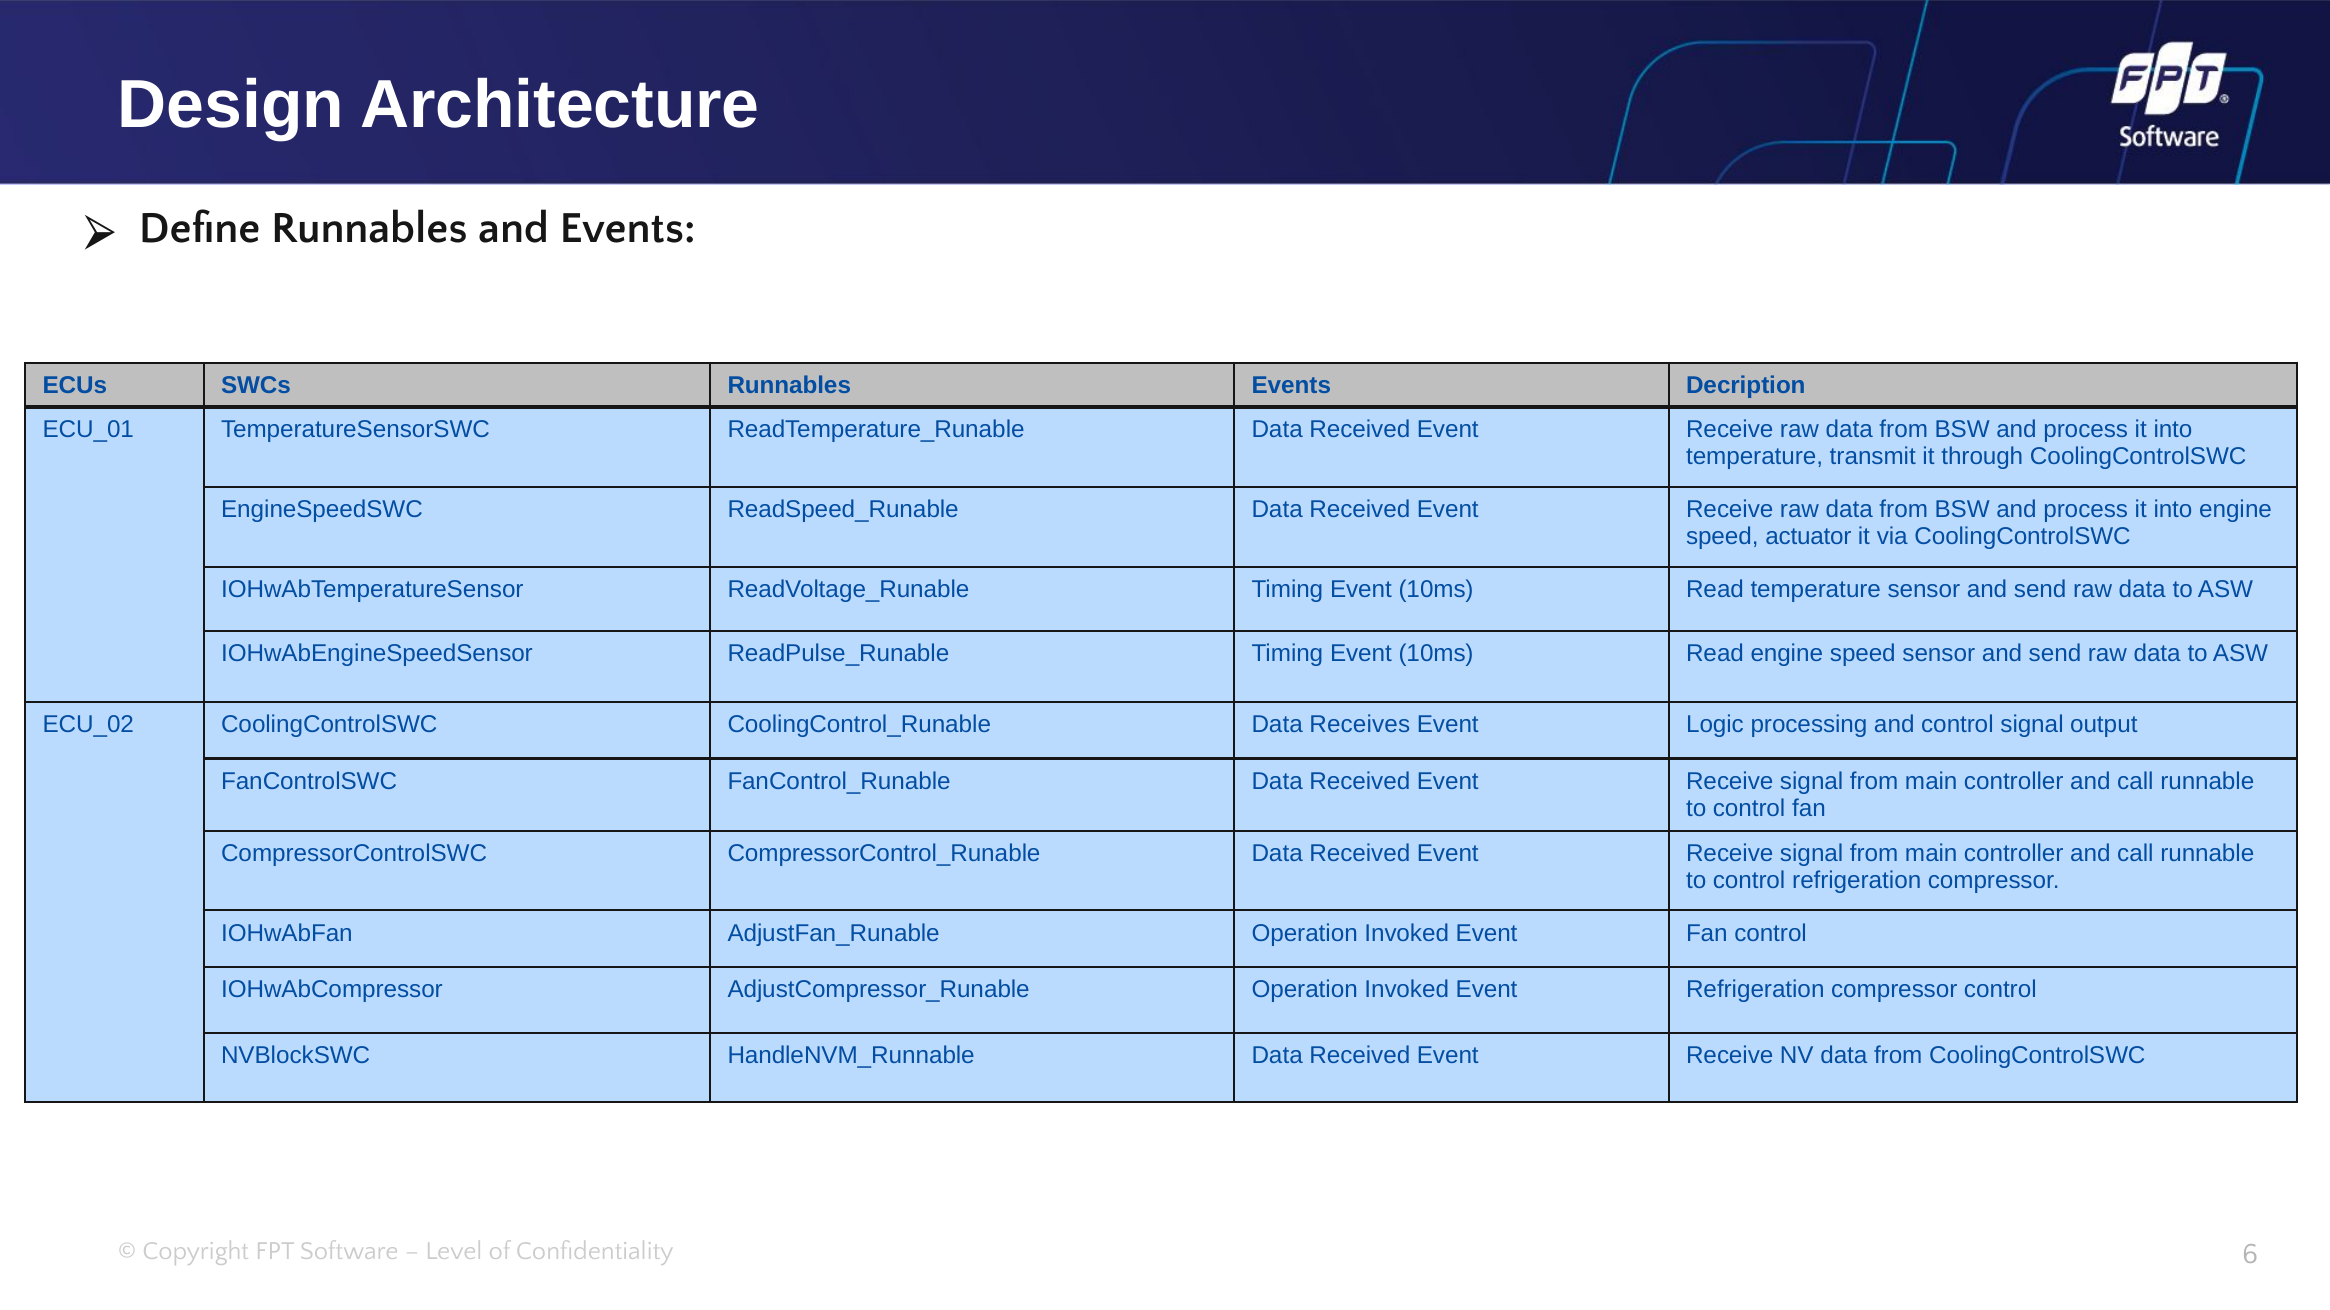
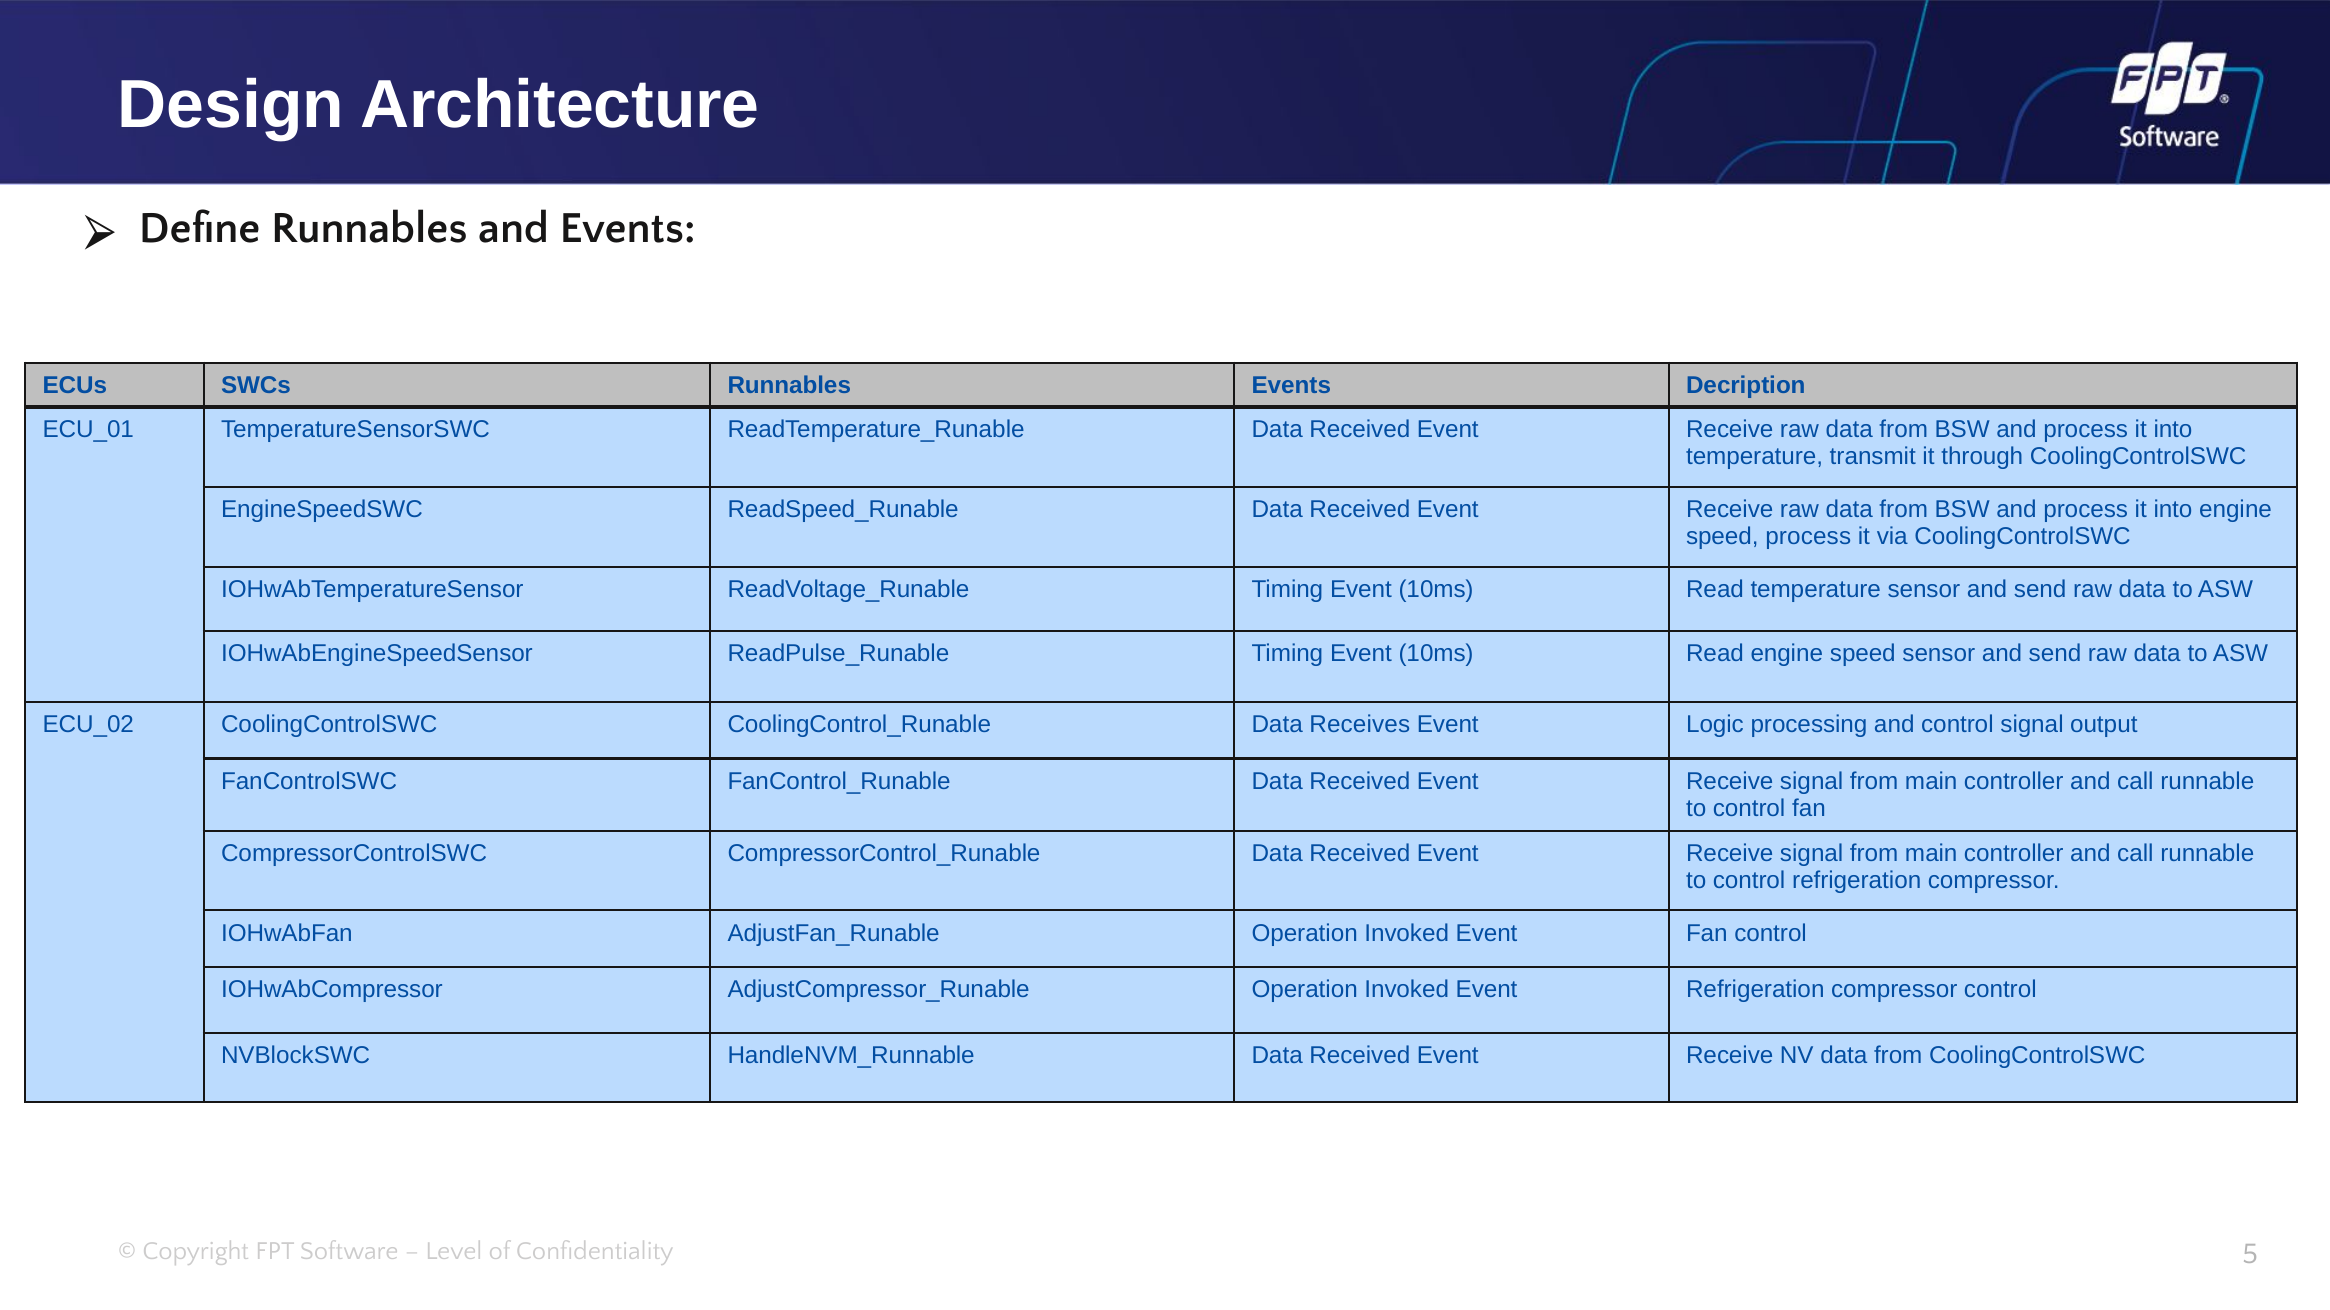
speed actuator: actuator -> process
6: 6 -> 5
